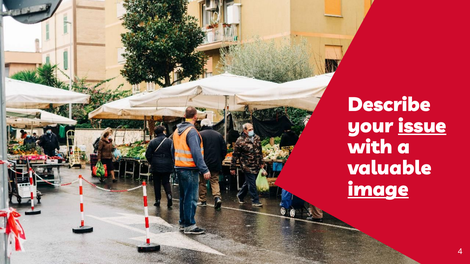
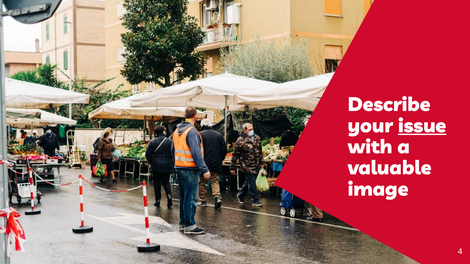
image underline: present -> none
